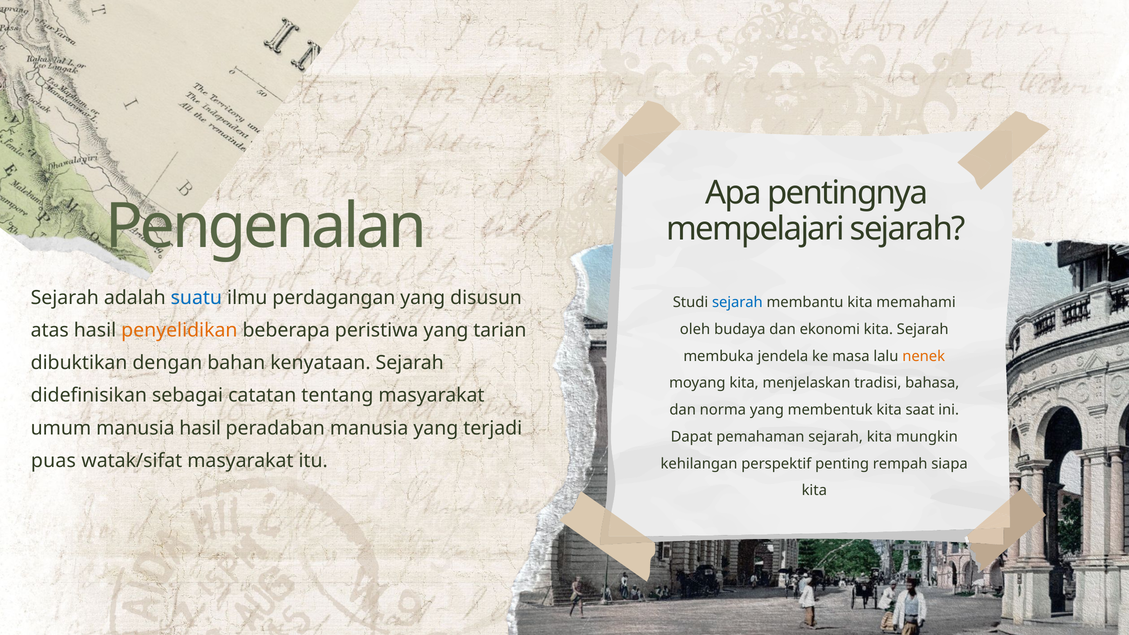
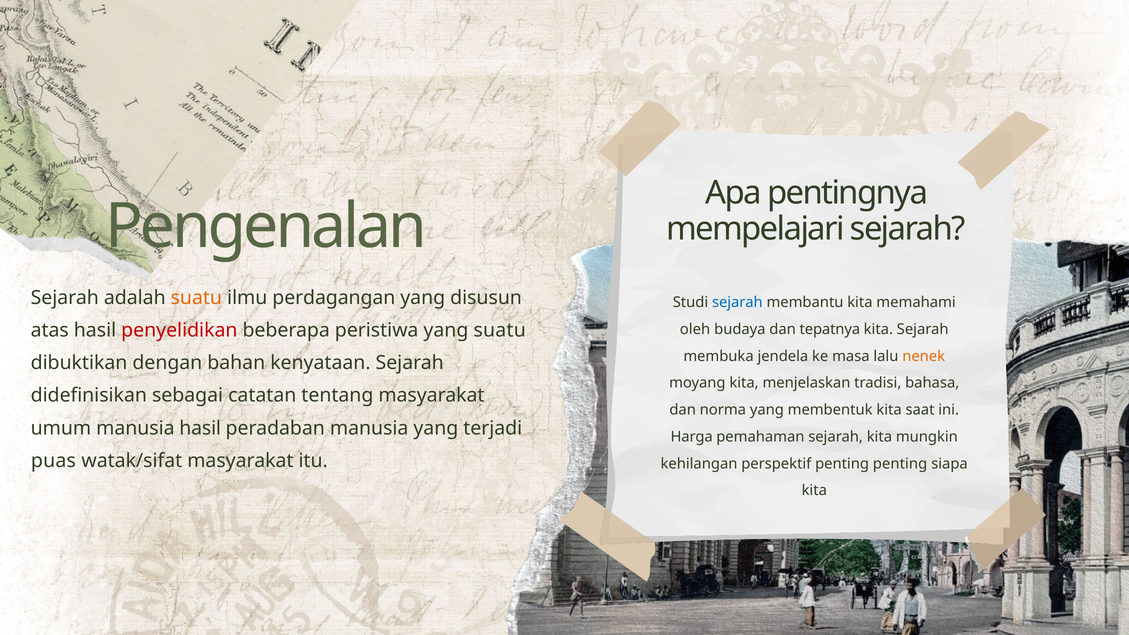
suatu at (196, 298) colour: blue -> orange
penyelidikan colour: orange -> red
yang tarian: tarian -> suatu
ekonomi: ekonomi -> tepatnya
Dapat: Dapat -> Harga
penting rempah: rempah -> penting
